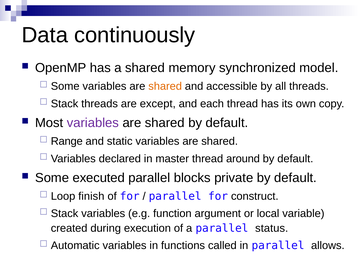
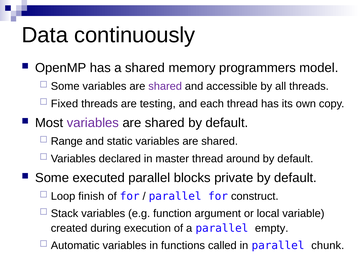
synchronized: synchronized -> programmers
shared at (165, 86) colour: orange -> purple
Stack at (65, 104): Stack -> Fixed
except: except -> testing
status: status -> empty
allows: allows -> chunk
